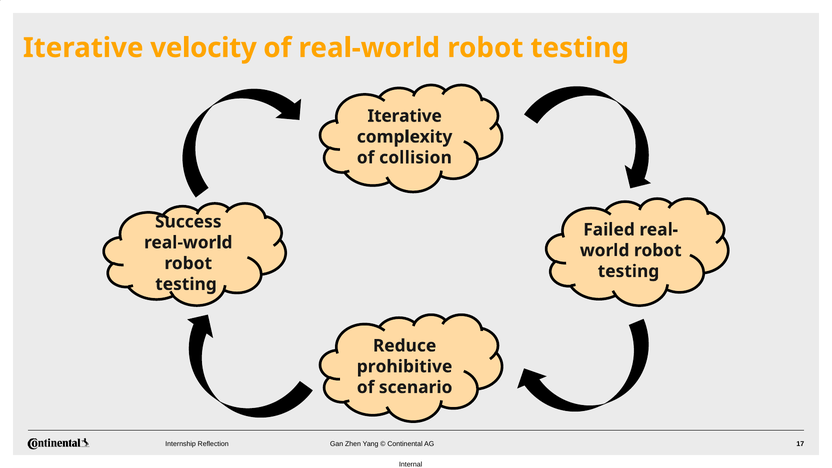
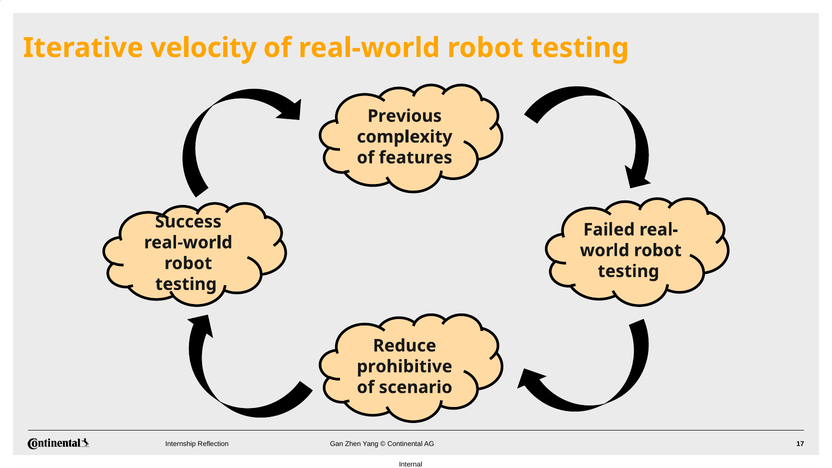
Iterative at (405, 116): Iterative -> Previous
collision: collision -> features
